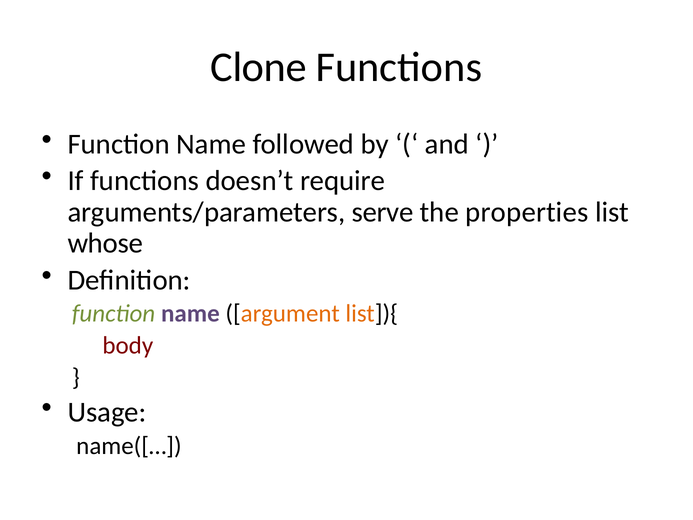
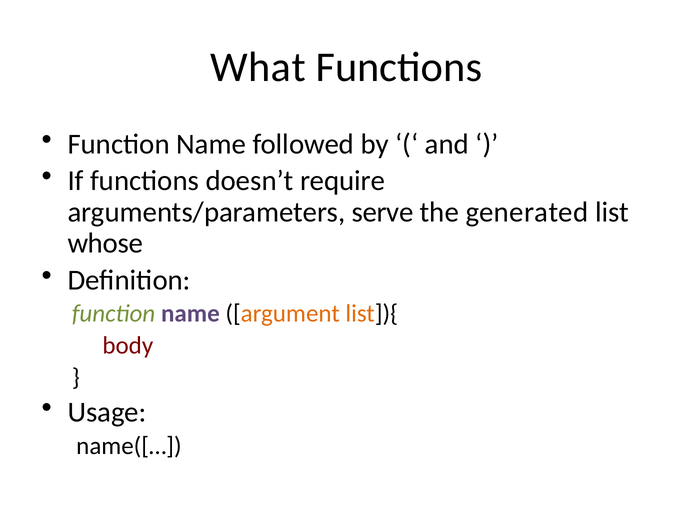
Clone: Clone -> What
properties: properties -> generated
